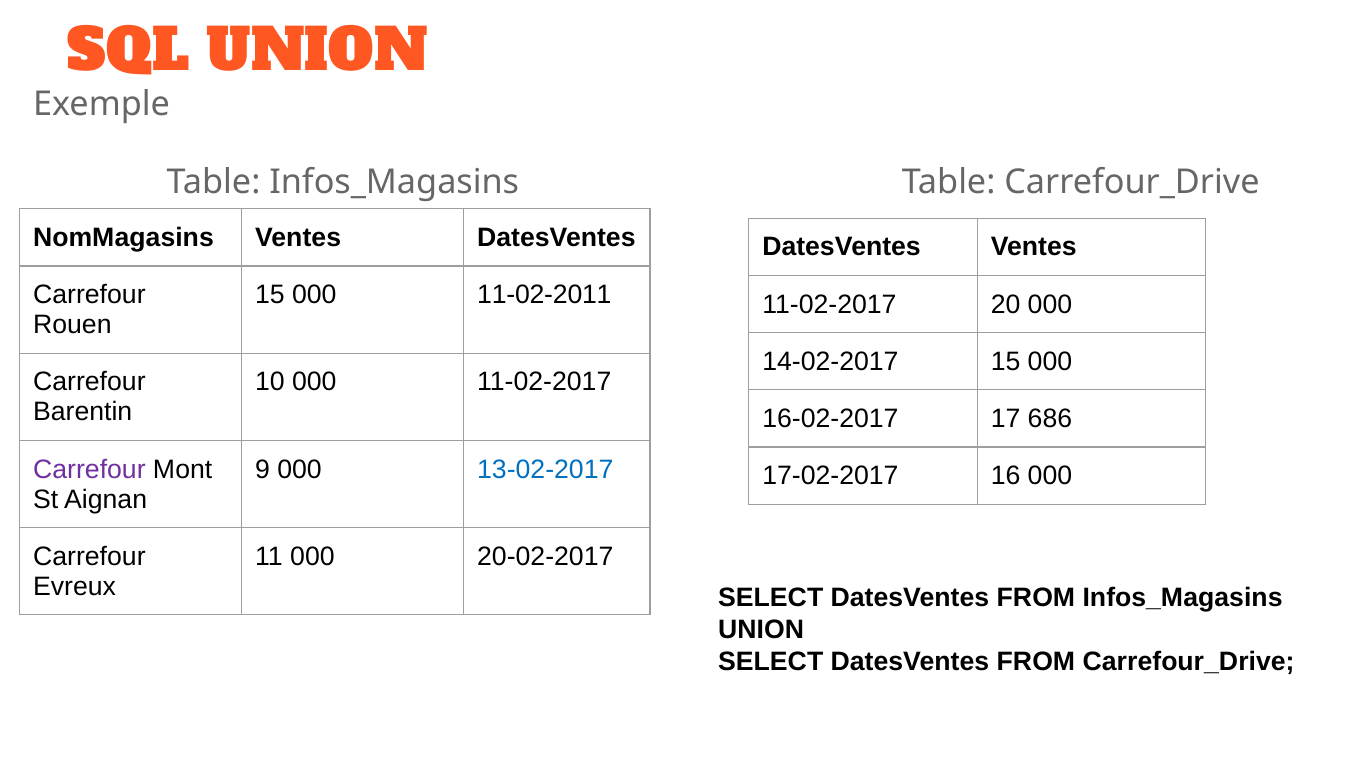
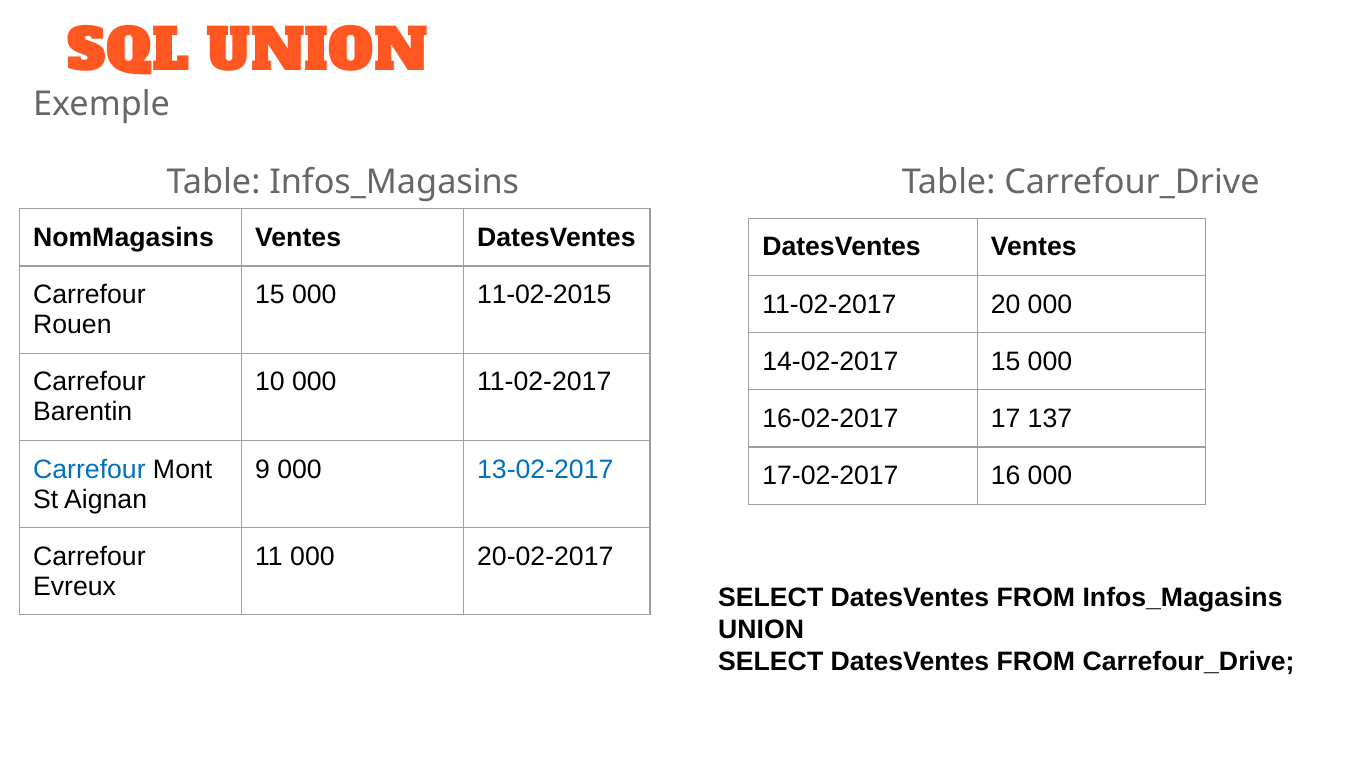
11-02-2011: 11-02-2011 -> 11-02-2015
686: 686 -> 137
Carrefour at (89, 469) colour: purple -> blue
